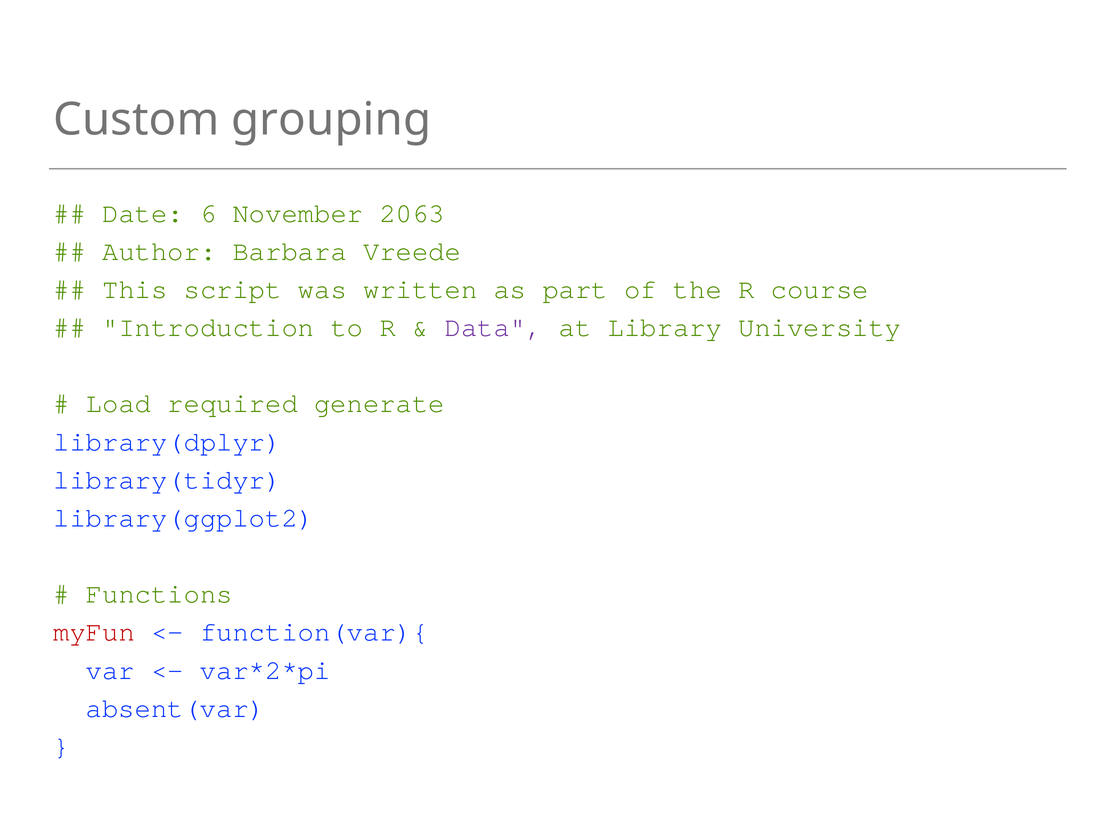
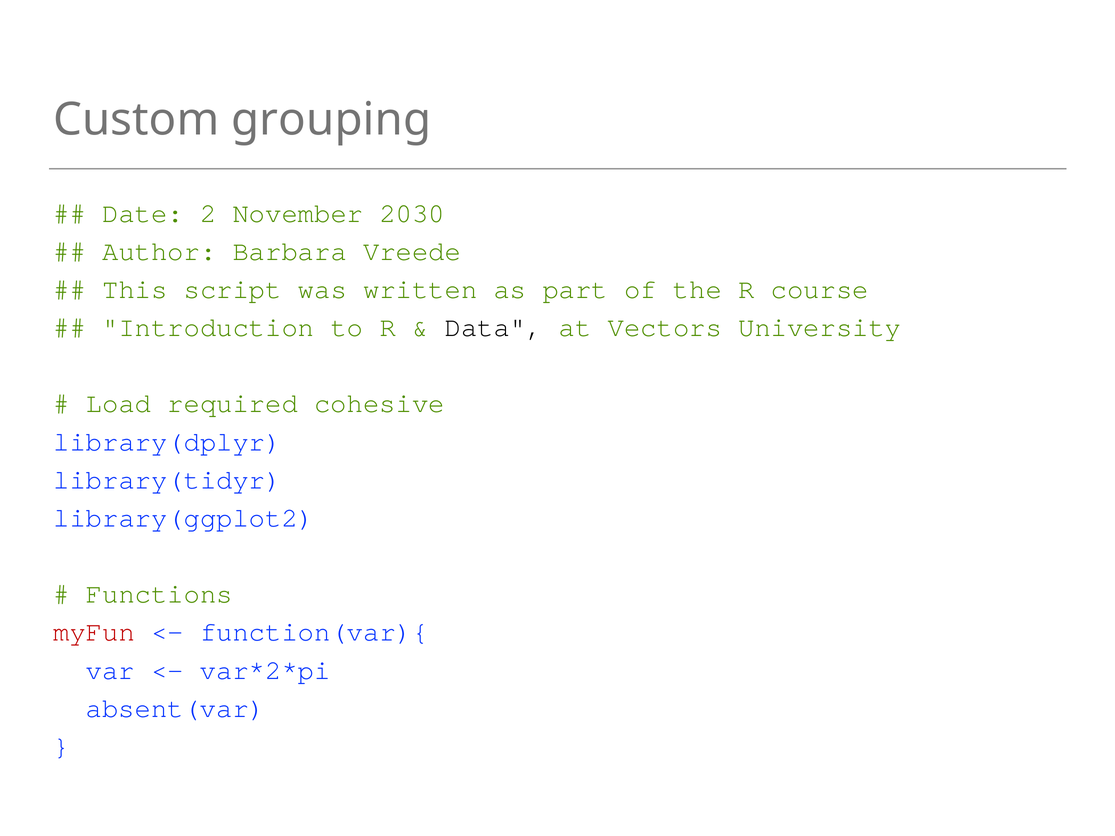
6: 6 -> 2
2063: 2063 -> 2030
Data colour: purple -> black
Library: Library -> Vectors
generate: generate -> cohesive
